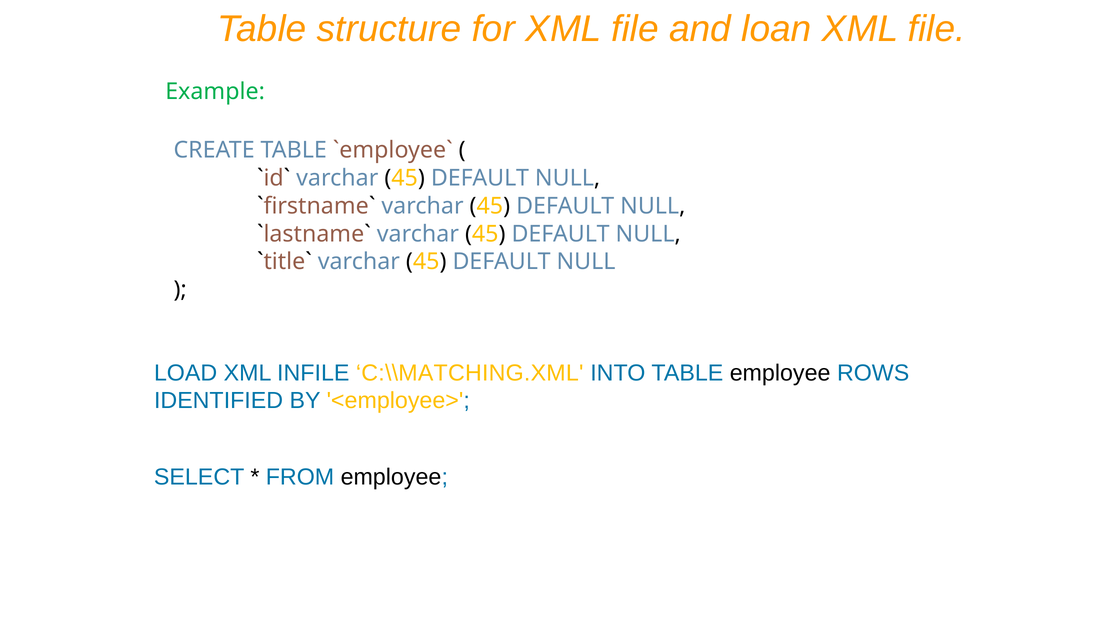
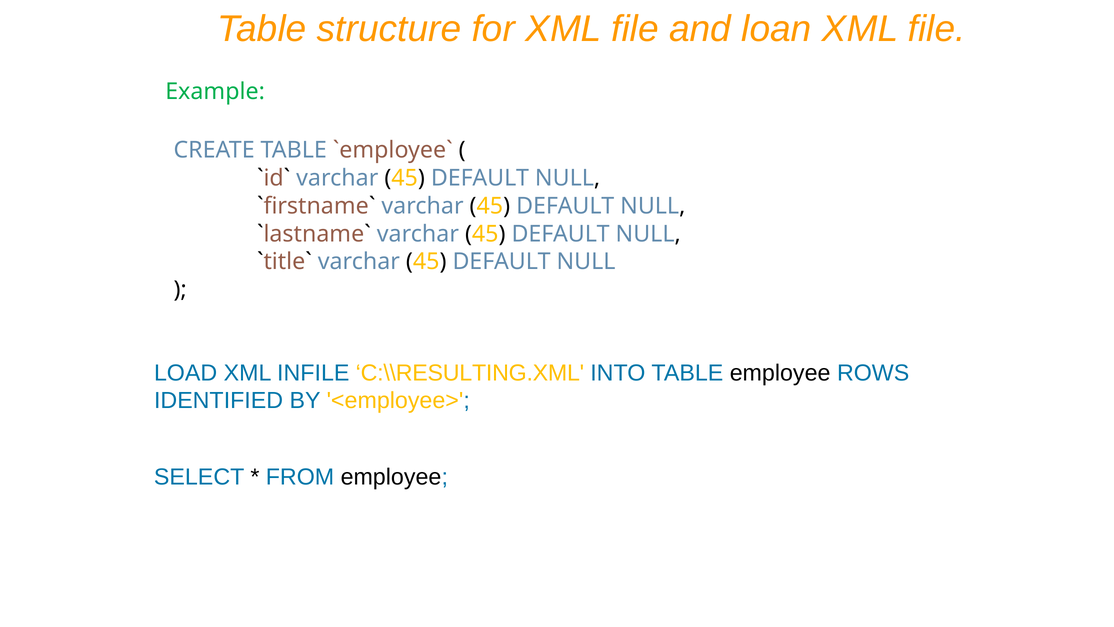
C:\\MATCHING.XML: C:\\MATCHING.XML -> C:\\RESULTING.XML
